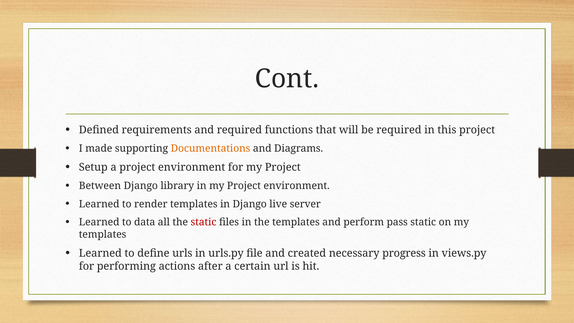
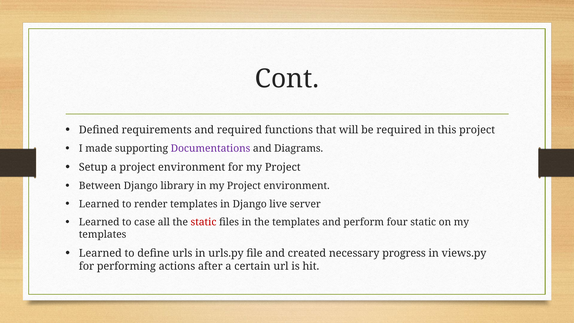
Documentations colour: orange -> purple
data: data -> case
pass: pass -> four
